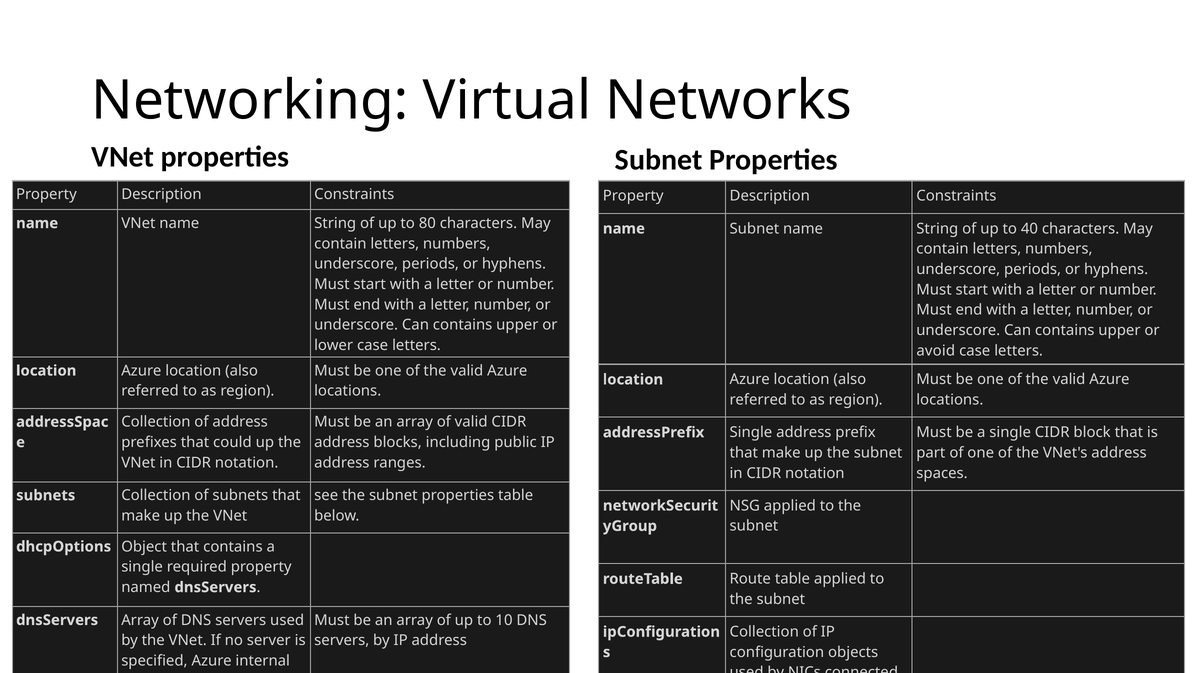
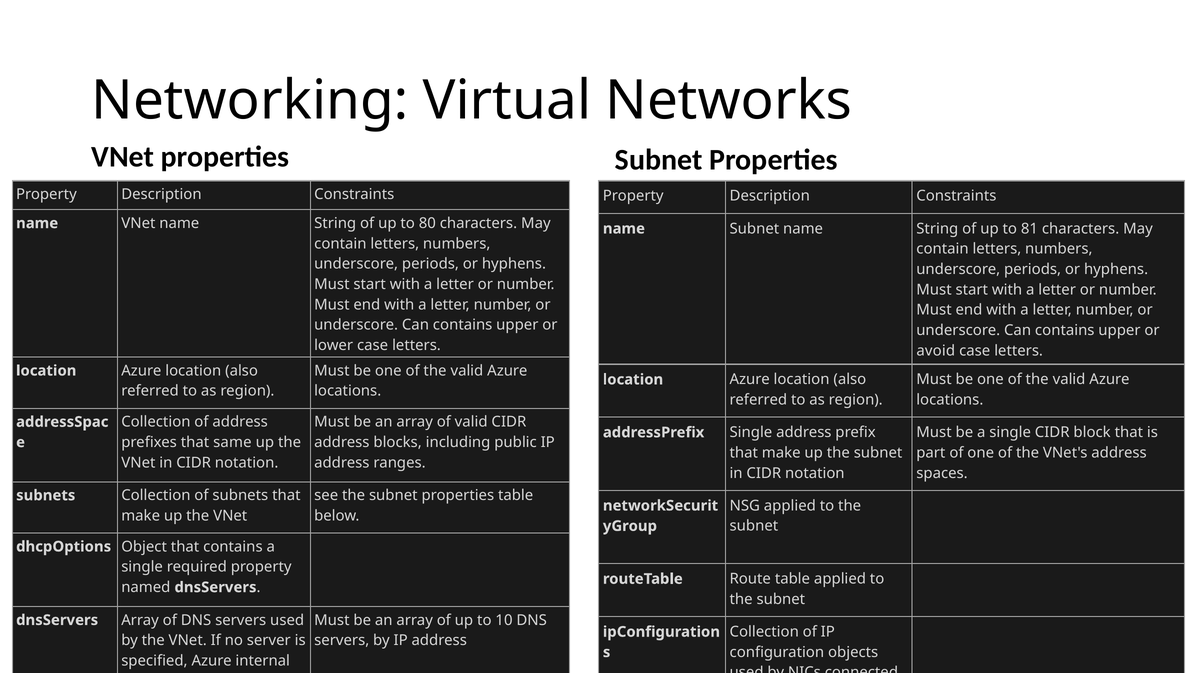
40: 40 -> 81
could: could -> same
